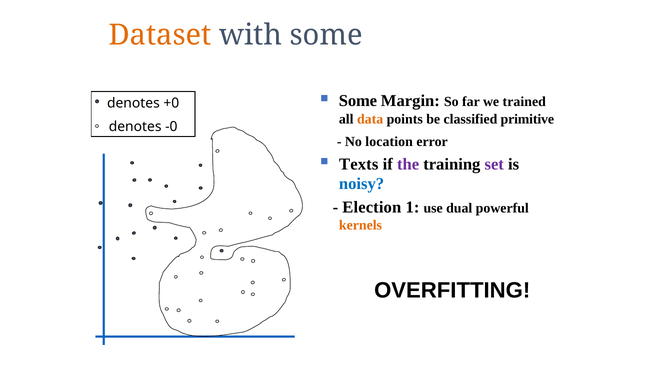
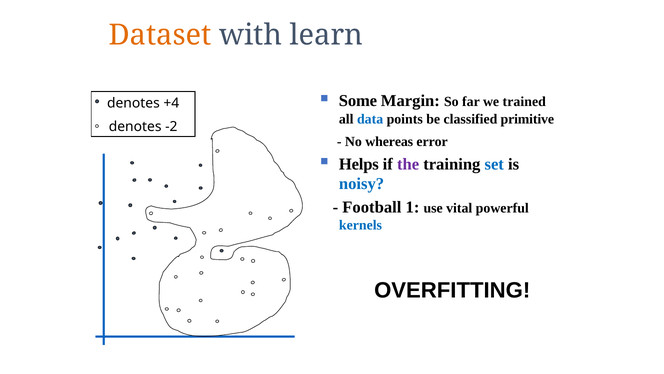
with some: some -> learn
+0: +0 -> +4
data colour: orange -> blue
-0: -0 -> -2
location: location -> whereas
Texts: Texts -> Helps
set colour: purple -> blue
Election: Election -> Football
dual: dual -> vital
kernels colour: orange -> blue
